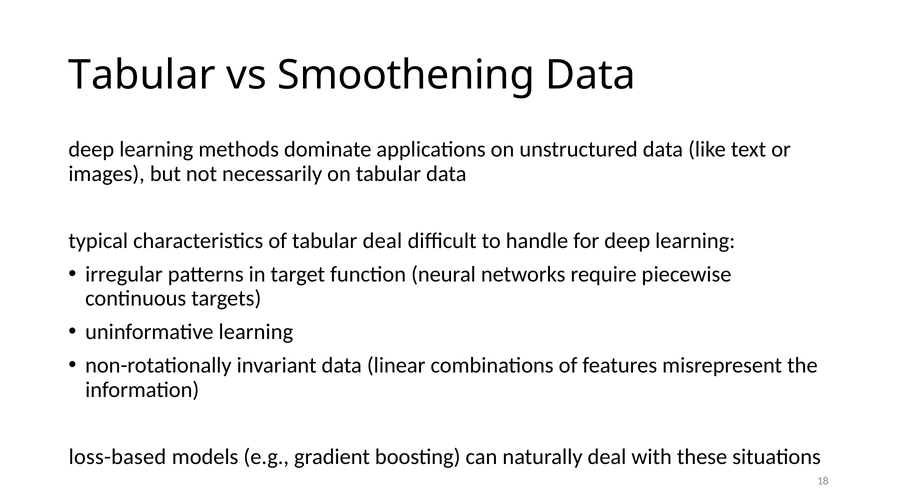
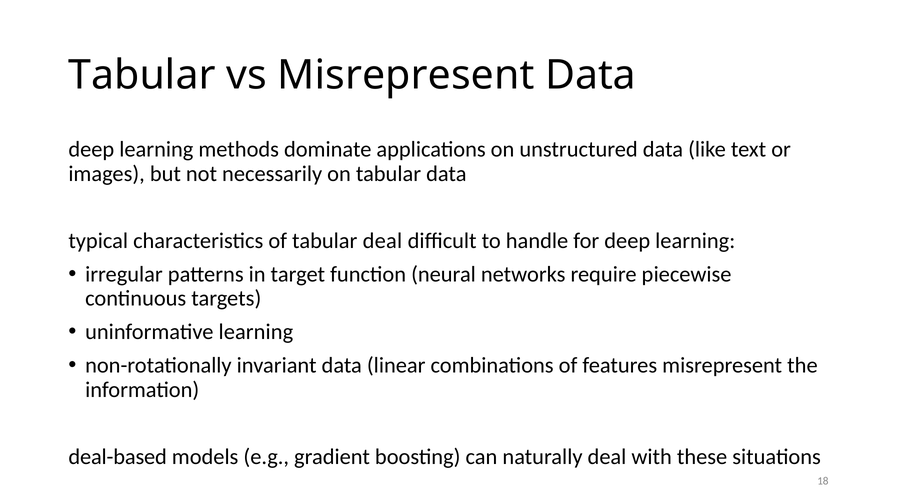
vs Smoothening: Smoothening -> Misrepresent
loss-based: loss-based -> deal-based
